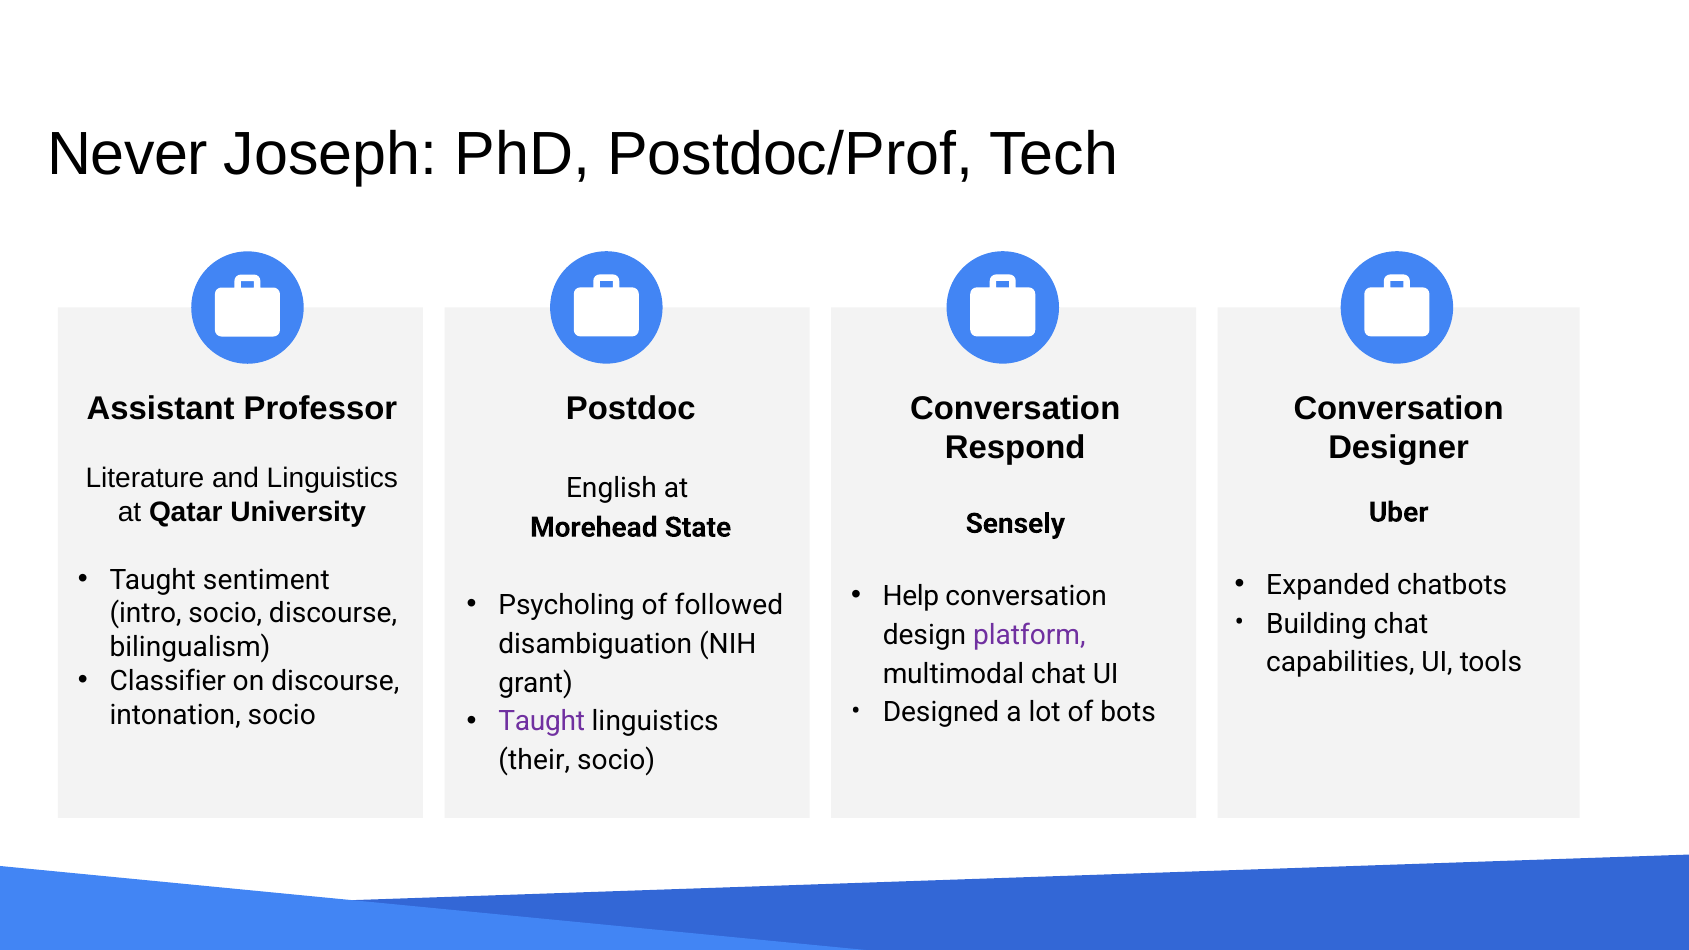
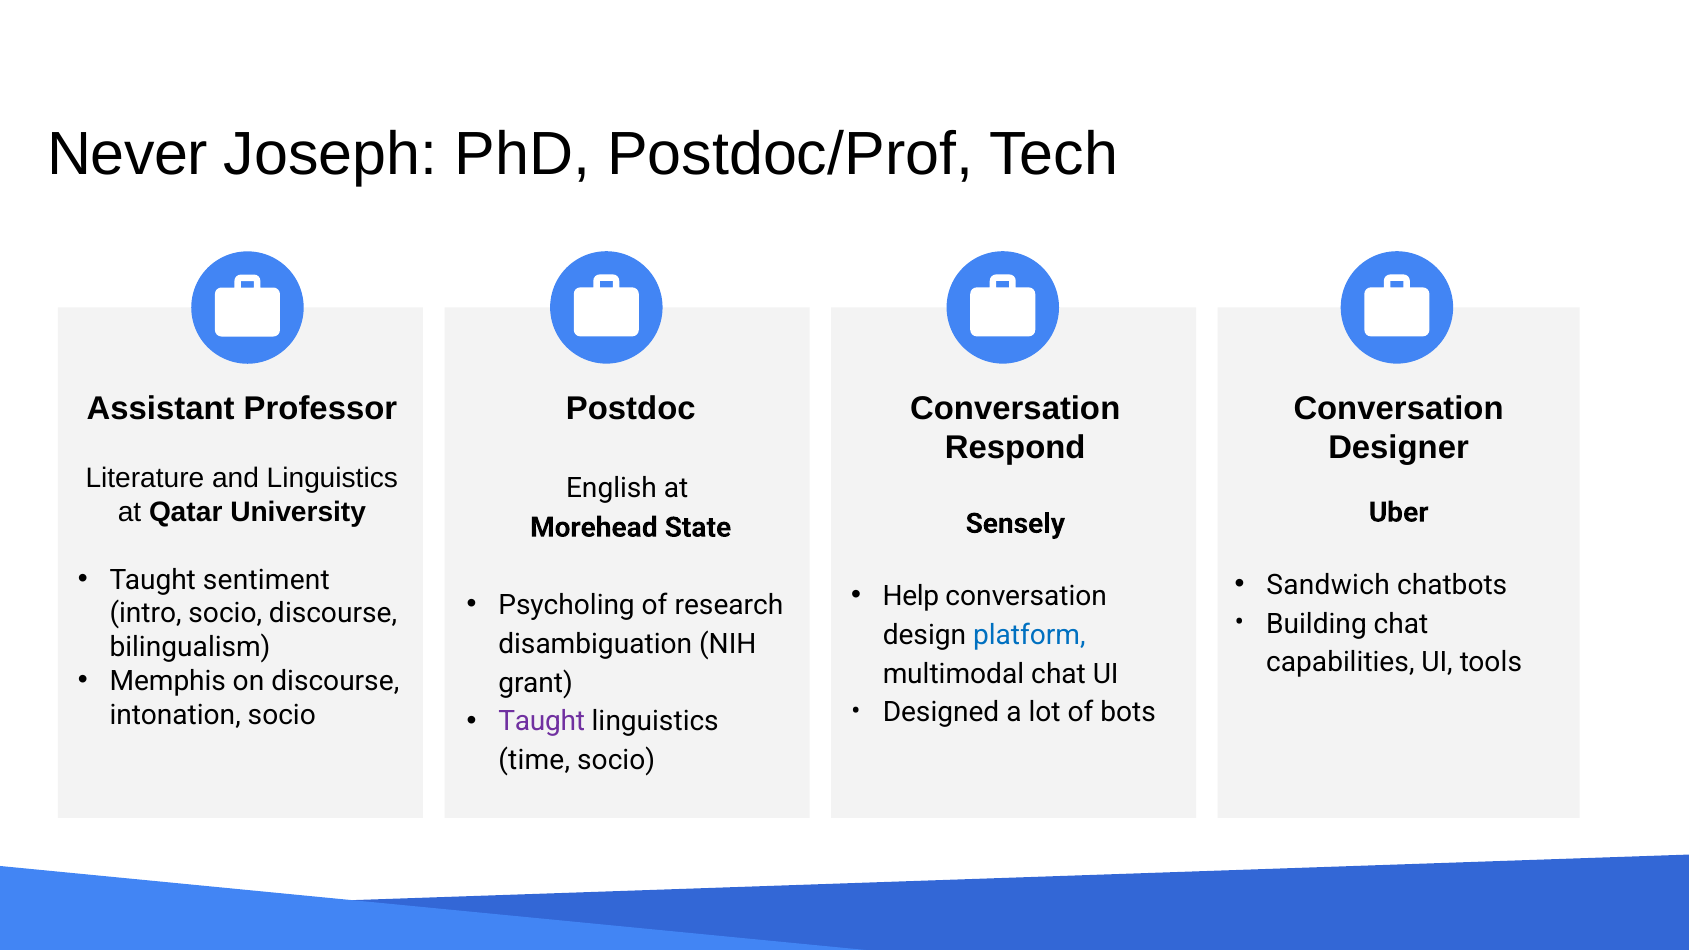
Expanded: Expanded -> Sandwich
followed: followed -> research
platform colour: purple -> blue
Classifier: Classifier -> Memphis
their: their -> time
